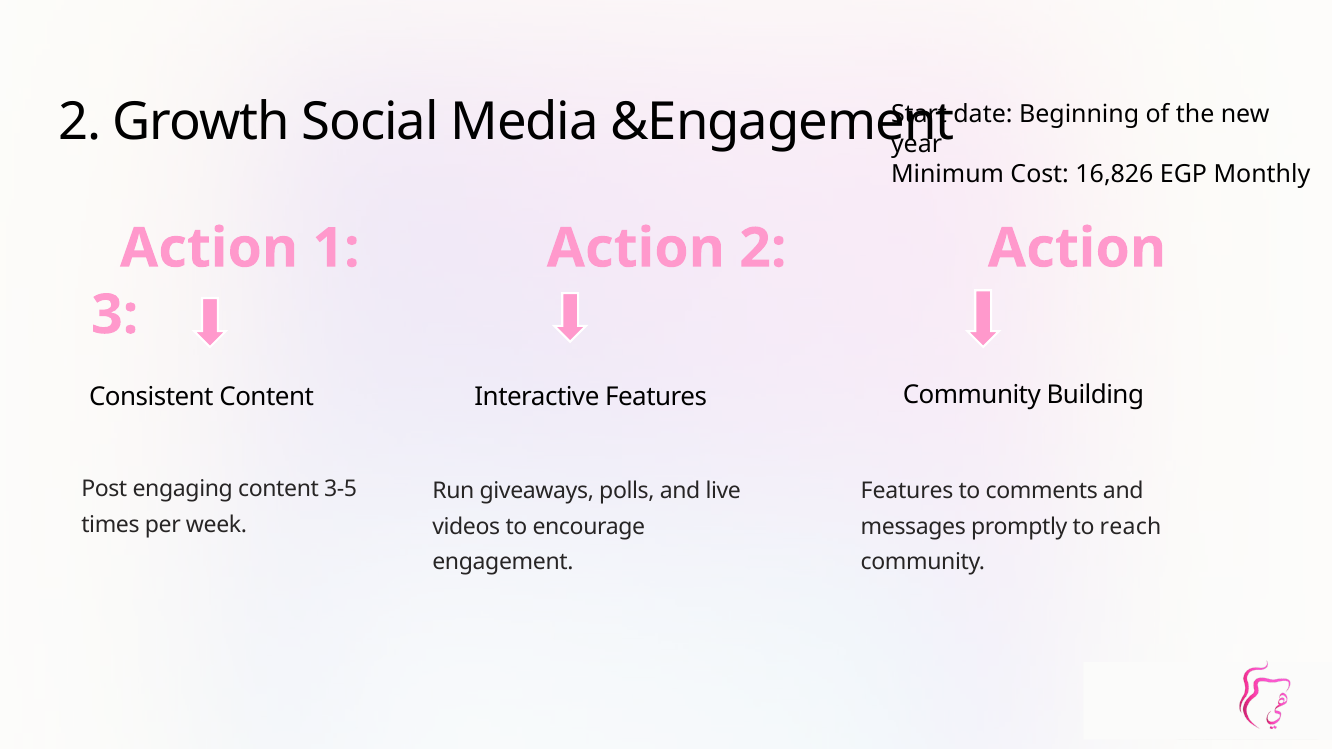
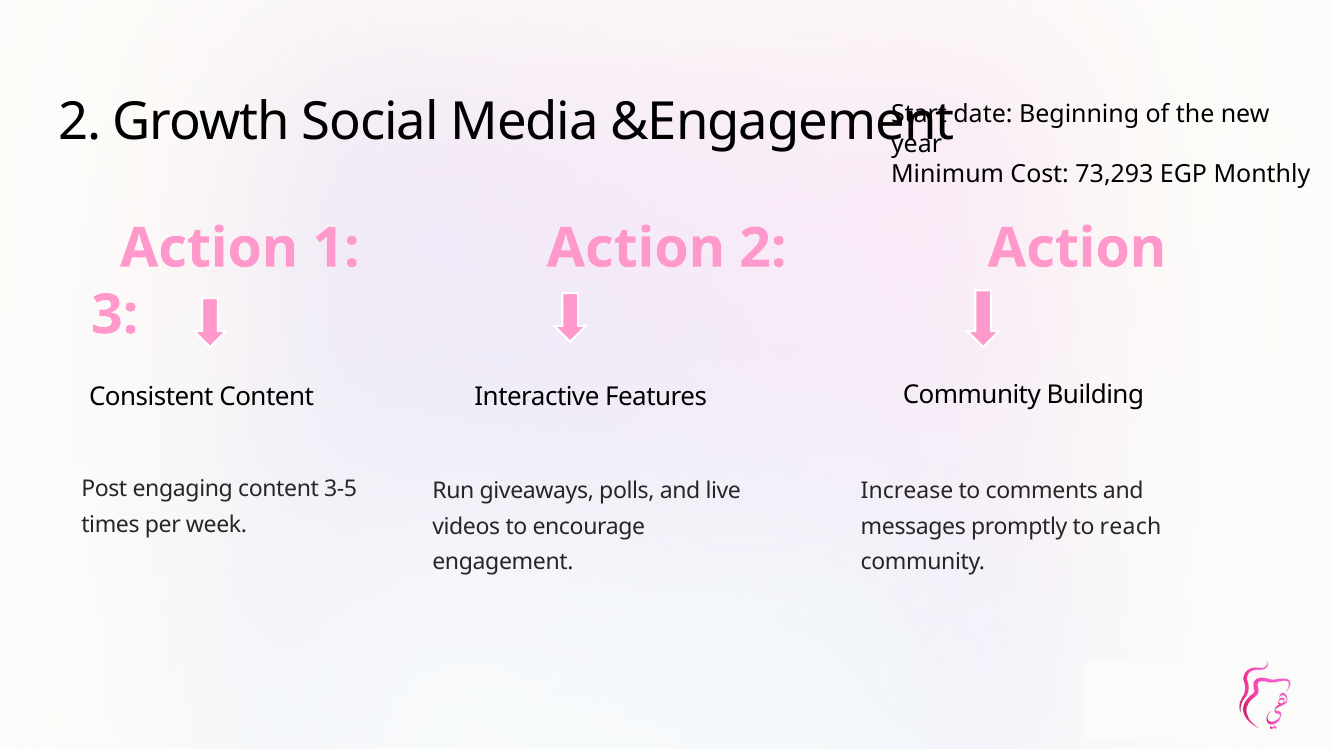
16,826: 16,826 -> 73,293
Features at (907, 491): Features -> Increase
